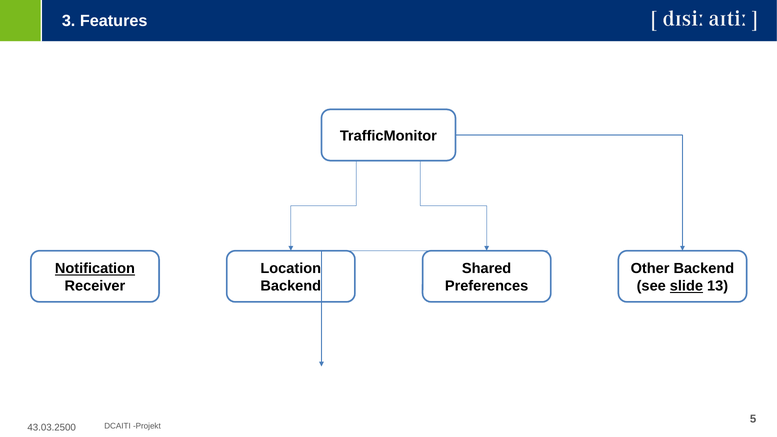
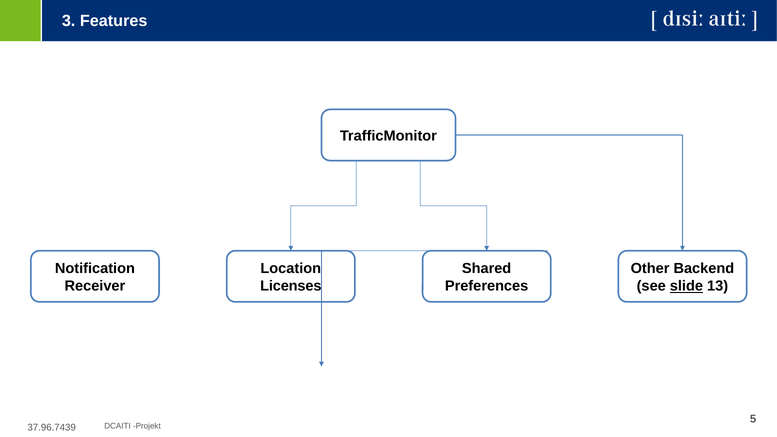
Notification underline: present -> none
Backend at (291, 286): Backend -> Licenses
43.03.2500: 43.03.2500 -> 37.96.7439
